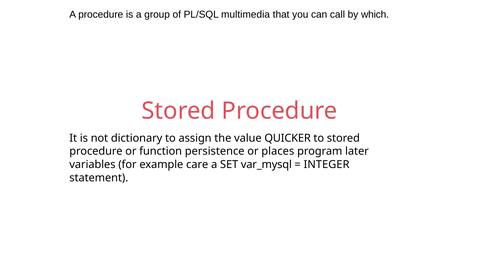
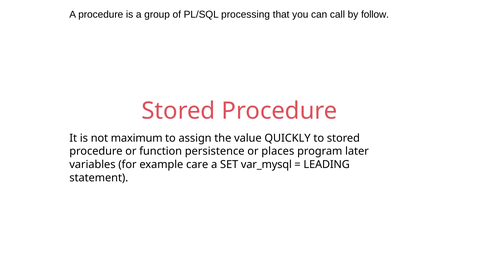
multimedia: multimedia -> processing
which: which -> follow
dictionary: dictionary -> maximum
QUICKER: QUICKER -> QUICKLY
INTEGER: INTEGER -> LEADING
